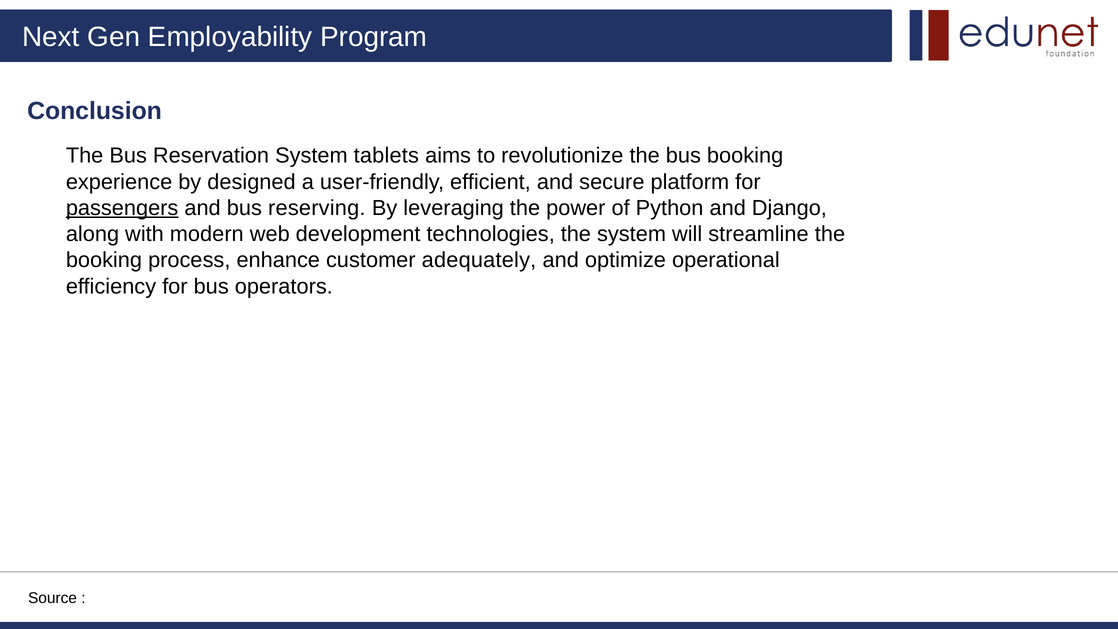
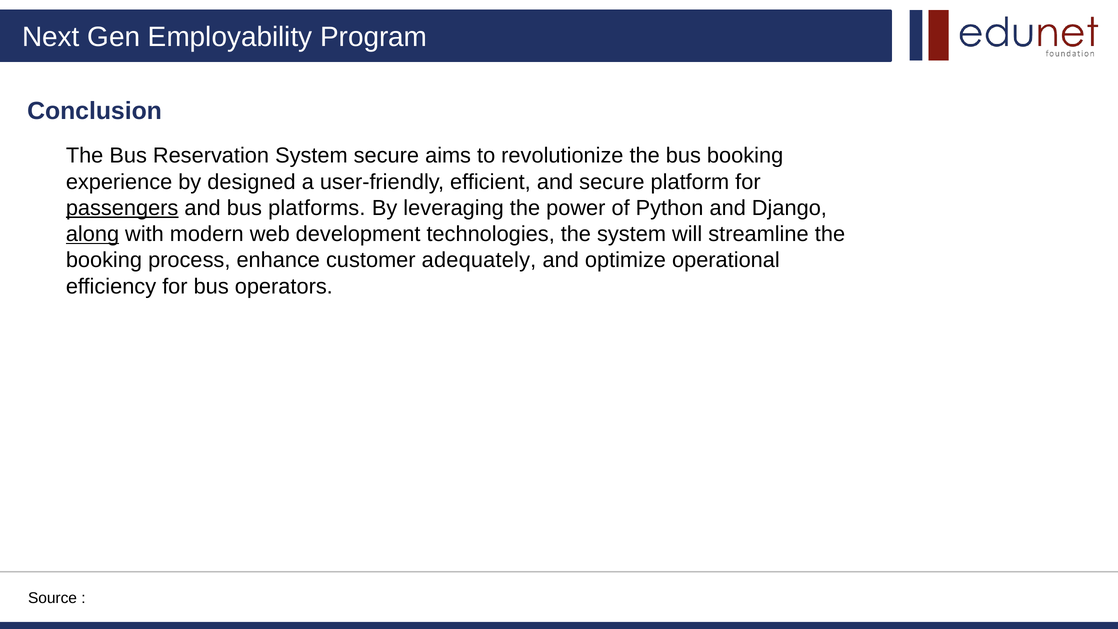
System tablets: tablets -> secure
reserving: reserving -> platforms
along underline: none -> present
